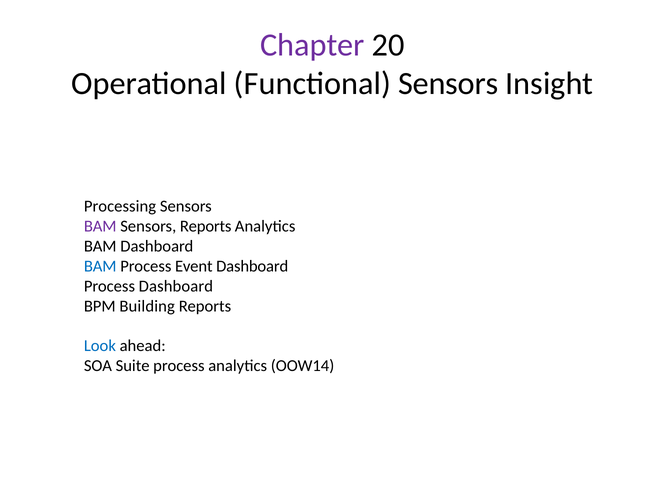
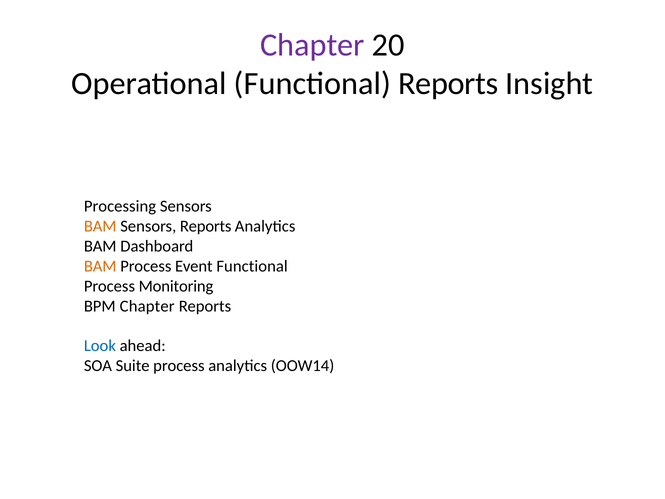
Functional Sensors: Sensors -> Reports
BAM at (100, 226) colour: purple -> orange
BAM at (100, 266) colour: blue -> orange
Event Dashboard: Dashboard -> Functional
Process Dashboard: Dashboard -> Monitoring
BPM Building: Building -> Chapter
